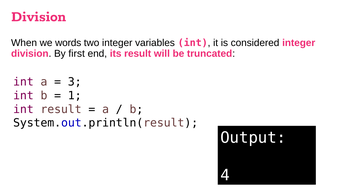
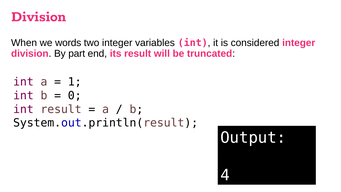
first: first -> part
3: 3 -> 1
1: 1 -> 0
